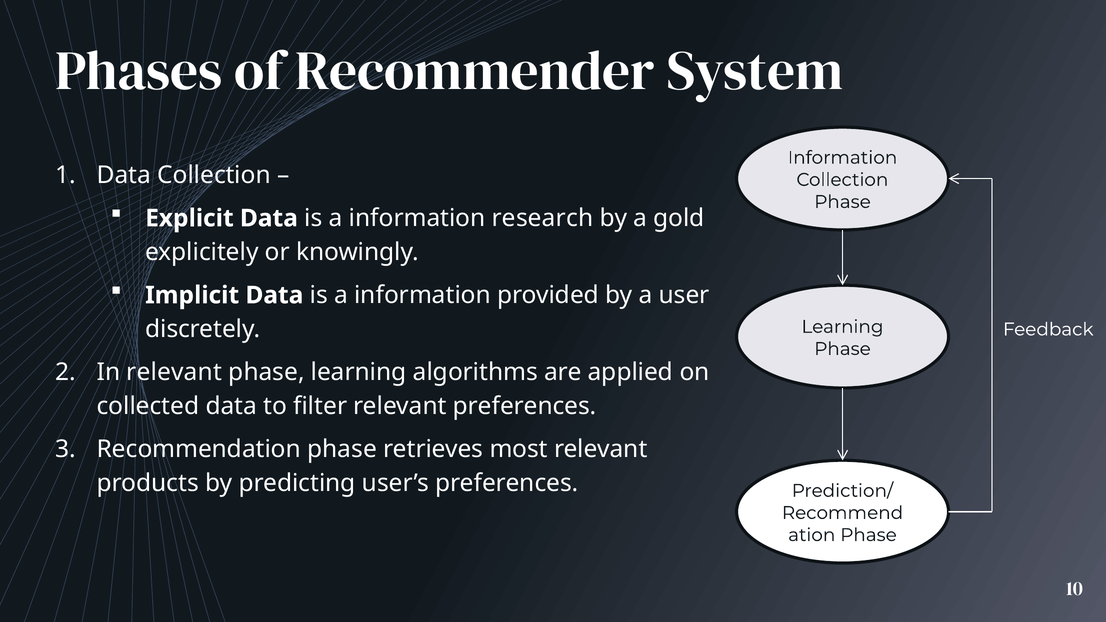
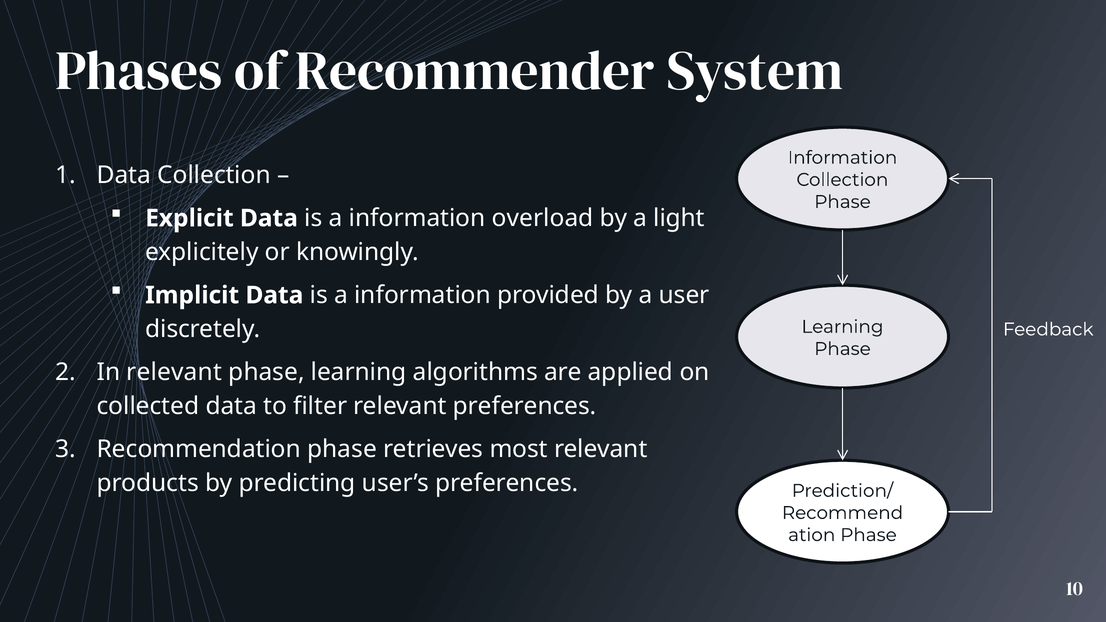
research: research -> overload
gold: gold -> light
